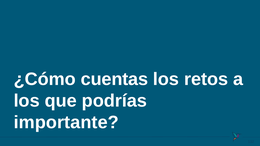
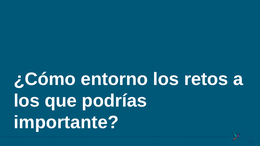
cuentas: cuentas -> entorno
